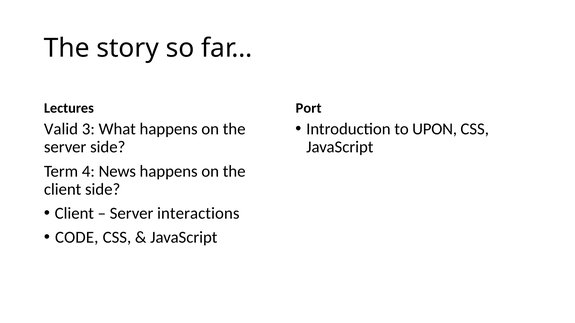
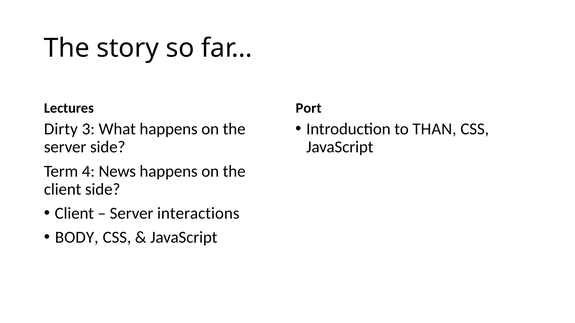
UPON: UPON -> THAN
Valid: Valid -> Dirty
CODE: CODE -> BODY
